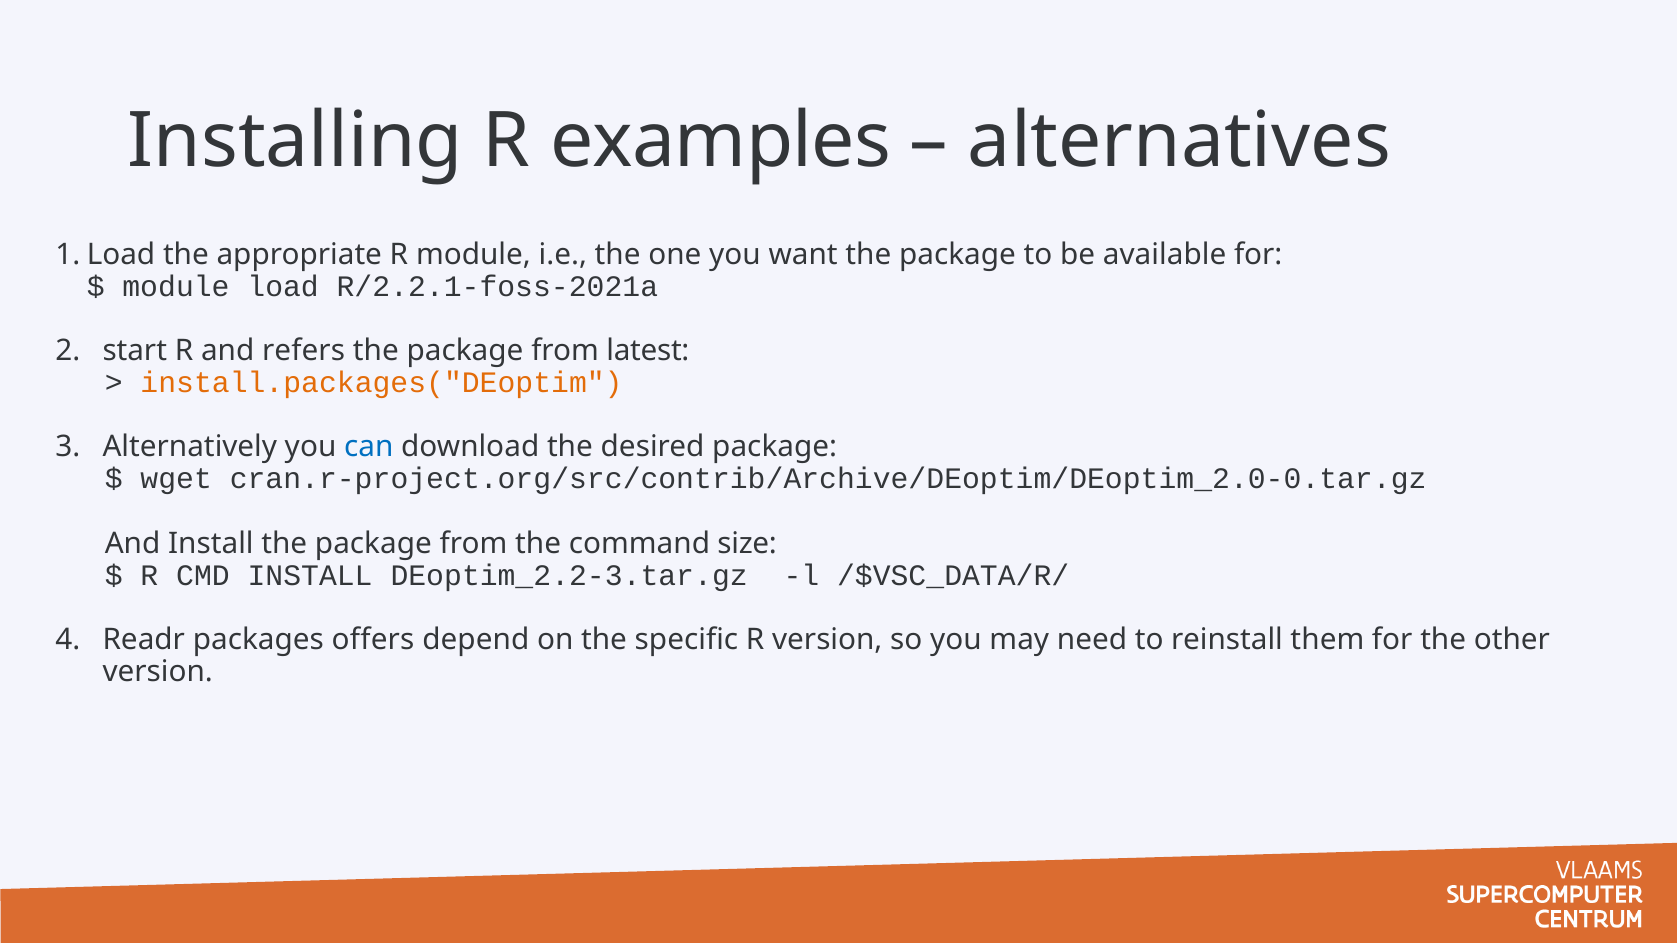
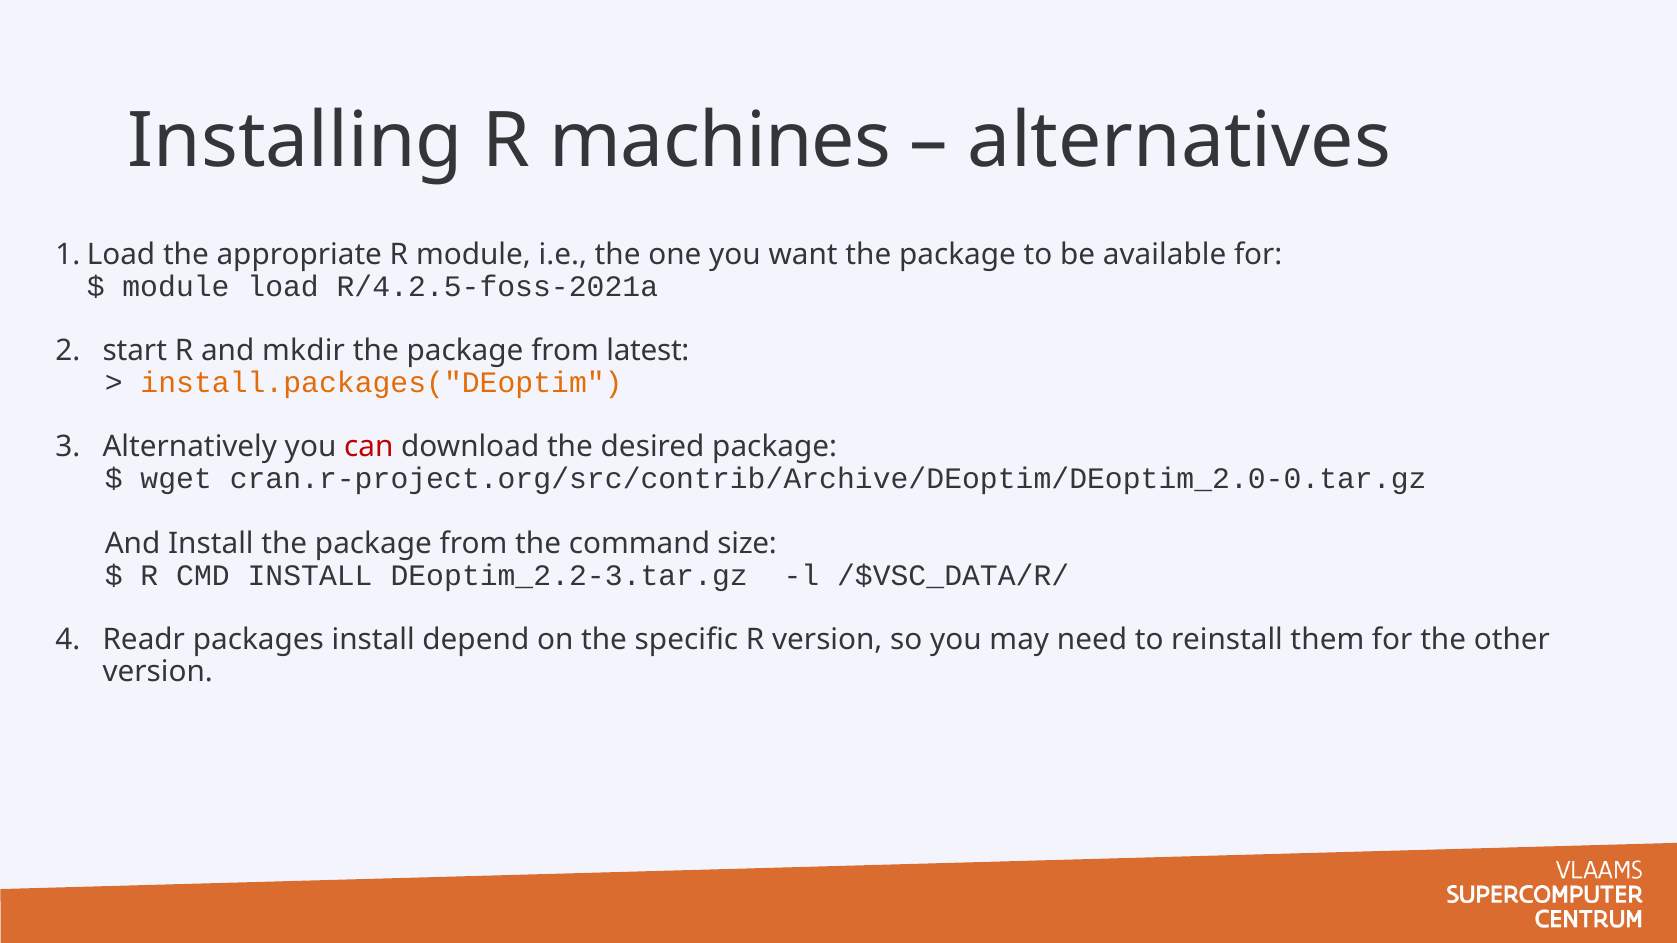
examples: examples -> machines
R/2.2.1-foss-2021a: R/2.2.1-foss-2021a -> R/4.2.5-foss-2021a
refers: refers -> mkdir
can colour: blue -> red
packages offers: offers -> install
